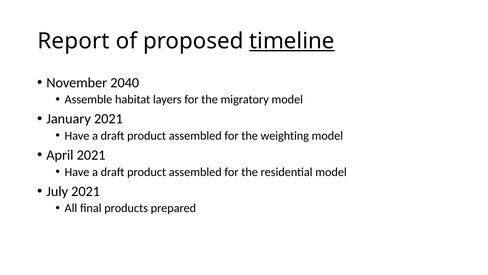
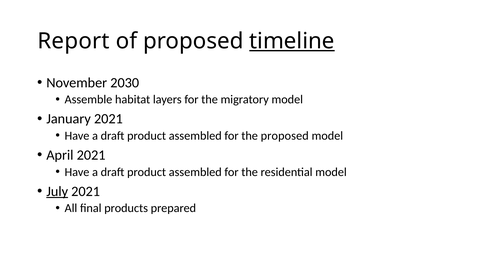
2040: 2040 -> 2030
the weighting: weighting -> proposed
July underline: none -> present
